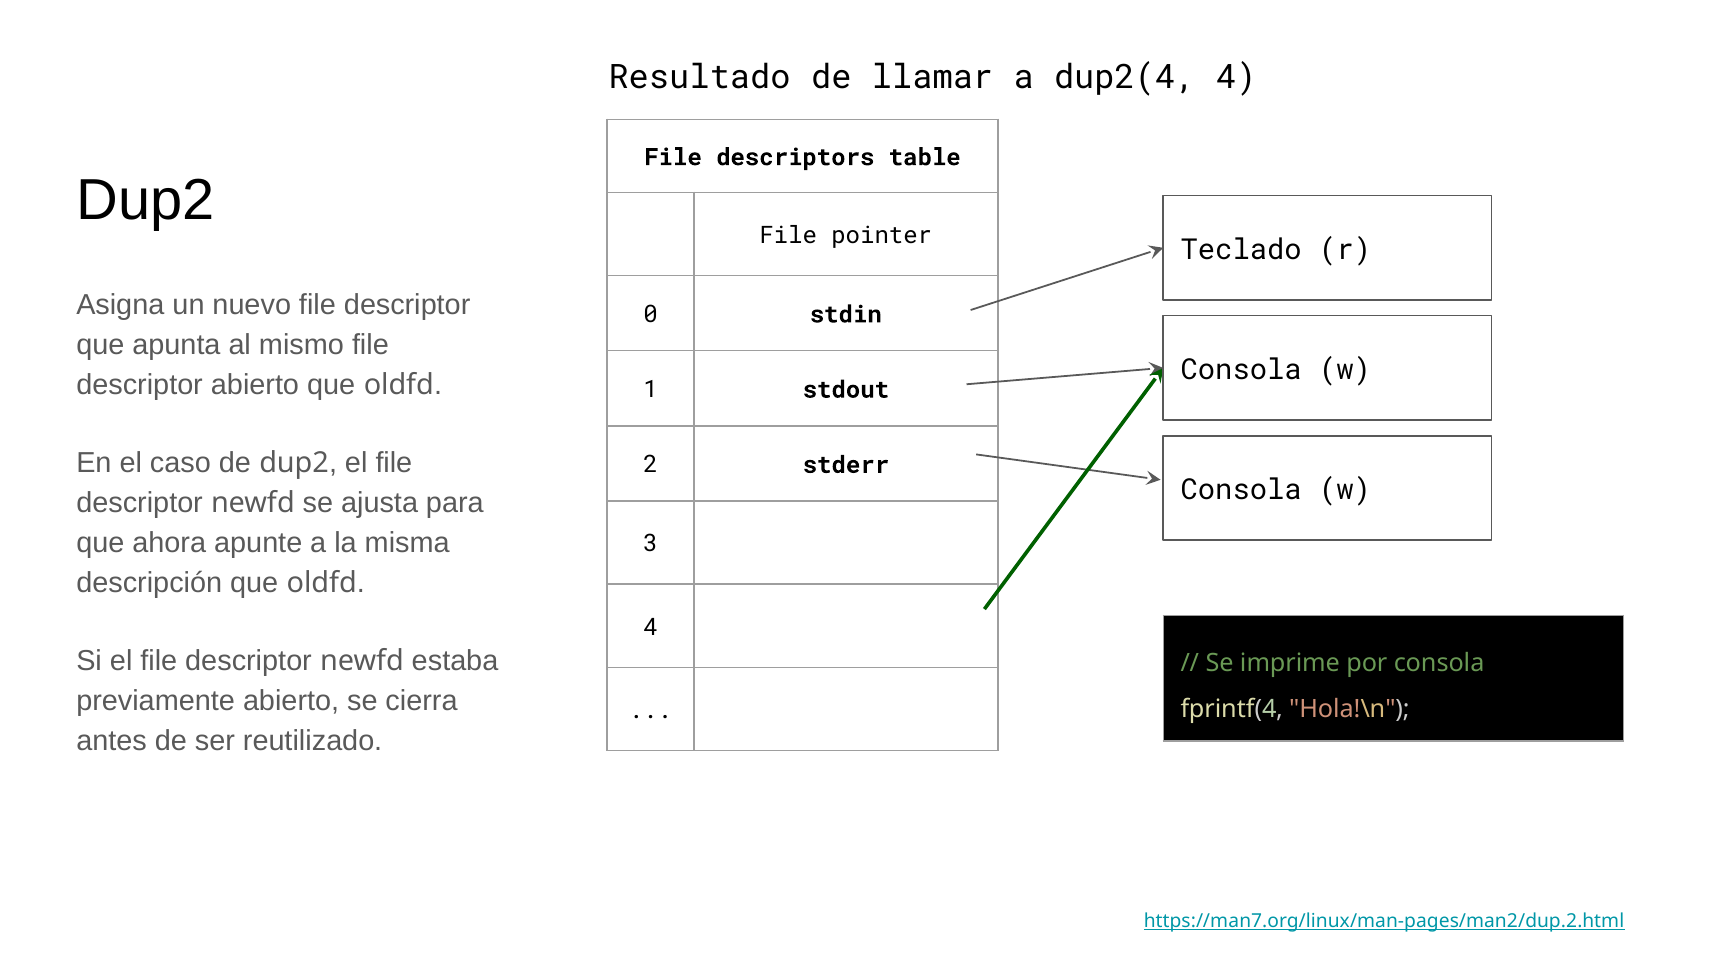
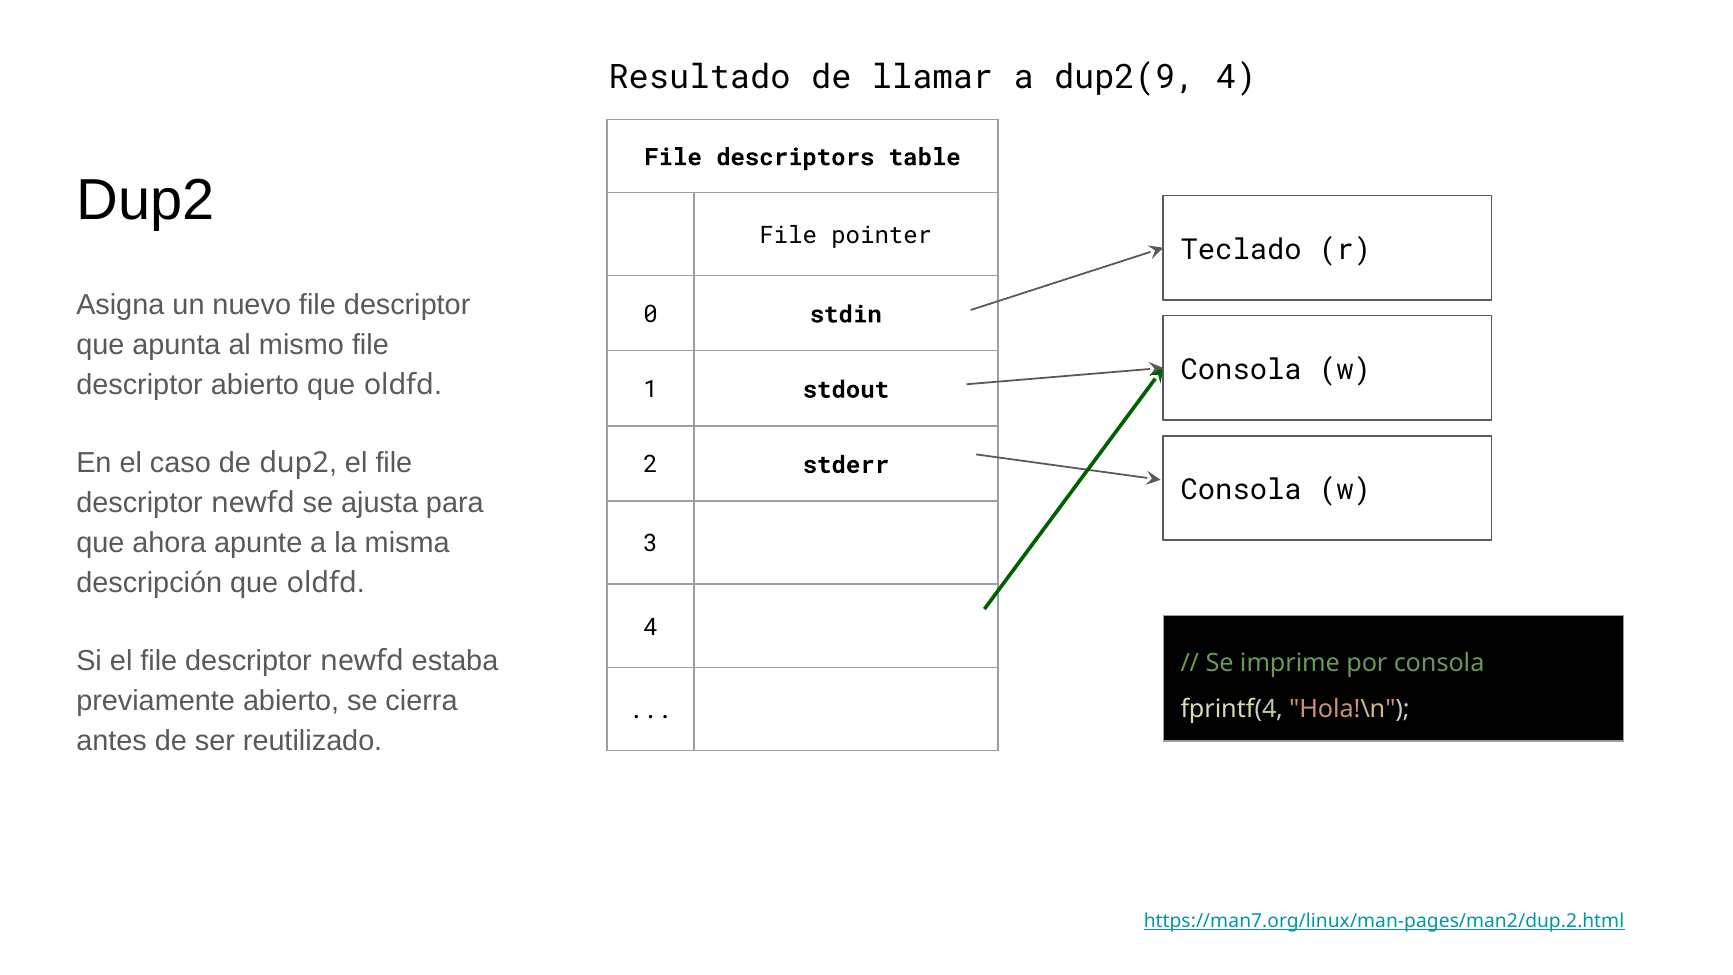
dup2(4: dup2(4 -> dup2(9
